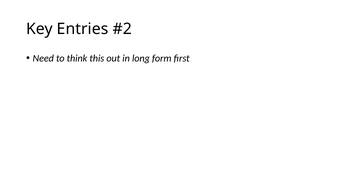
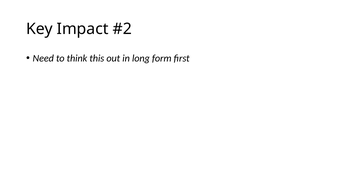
Entries: Entries -> Impact
